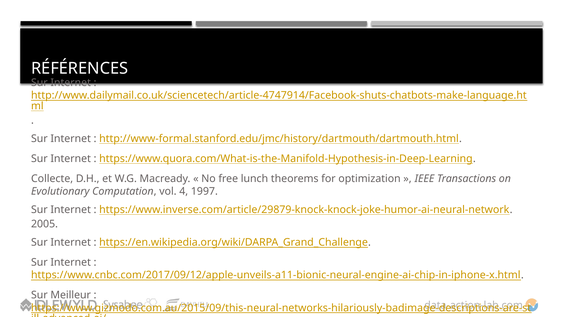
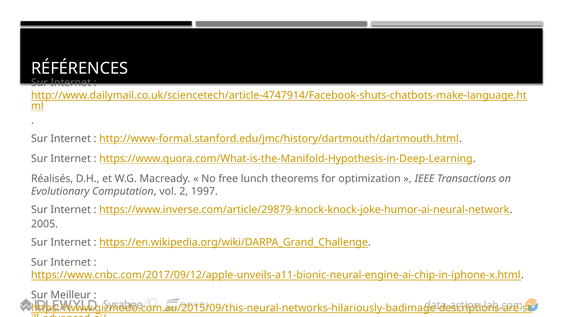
Collecte: Collecte -> Réalisés
4: 4 -> 2
